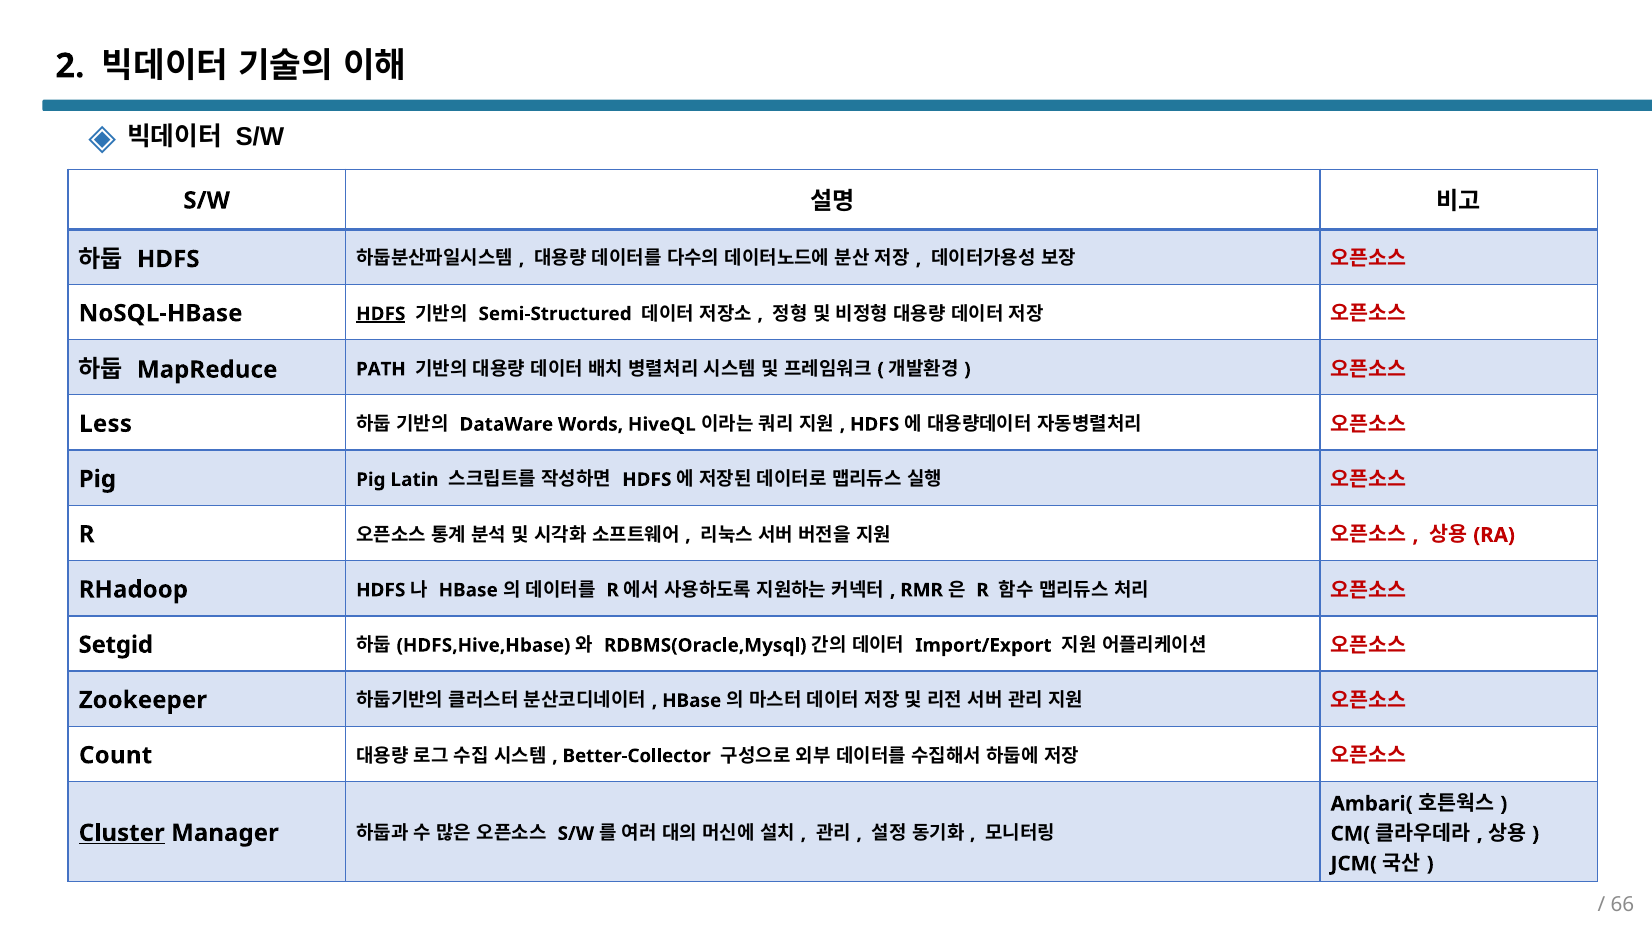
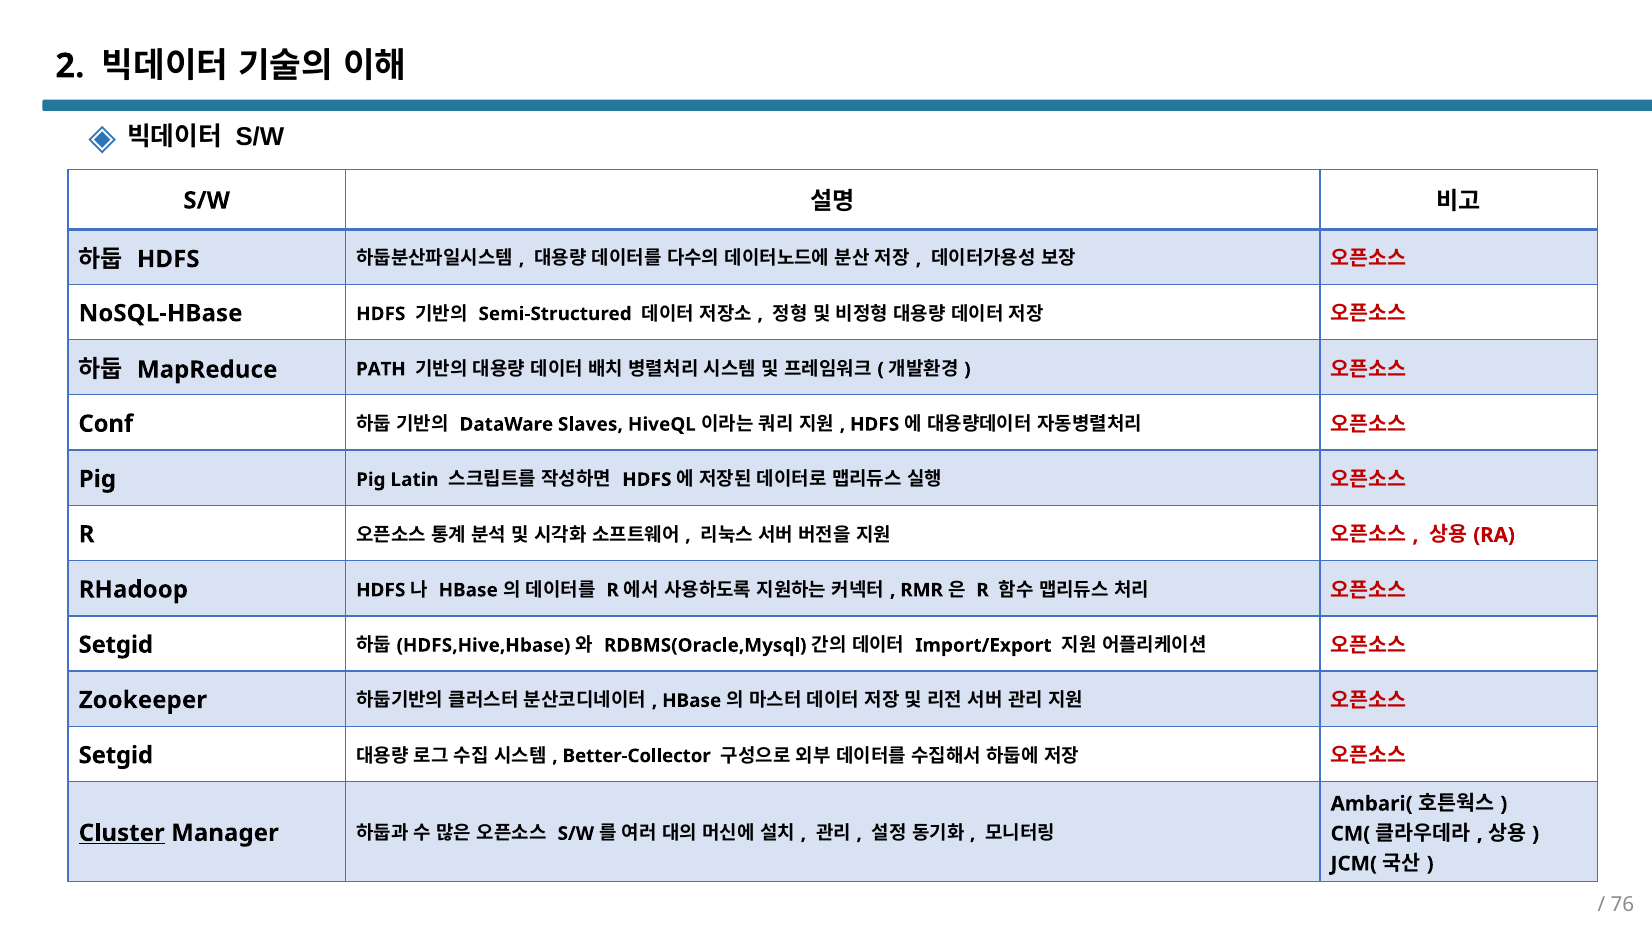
HDFS at (381, 314) underline: present -> none
Less: Less -> Conf
Words: Words -> Slaves
Count at (116, 756): Count -> Setgid
66: 66 -> 76
